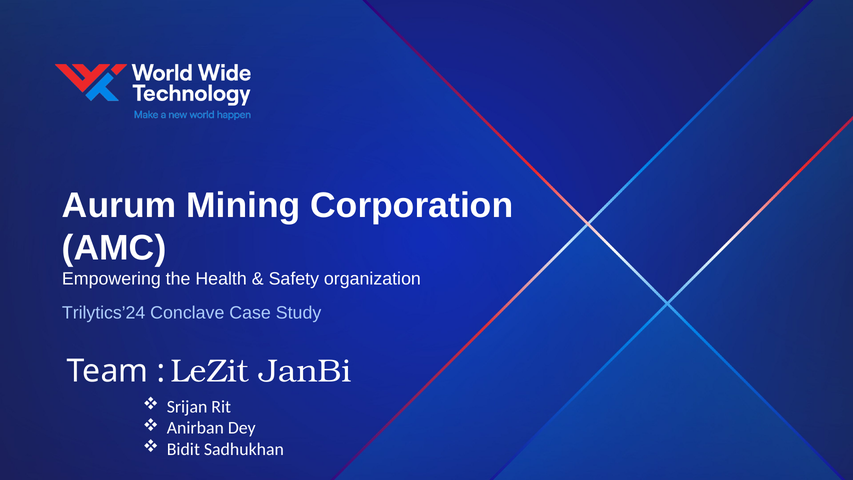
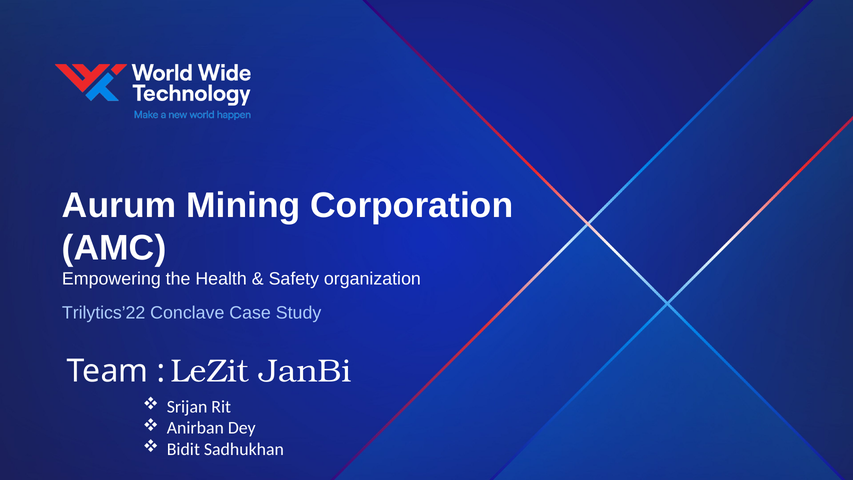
Trilytics’24: Trilytics’24 -> Trilytics’22
